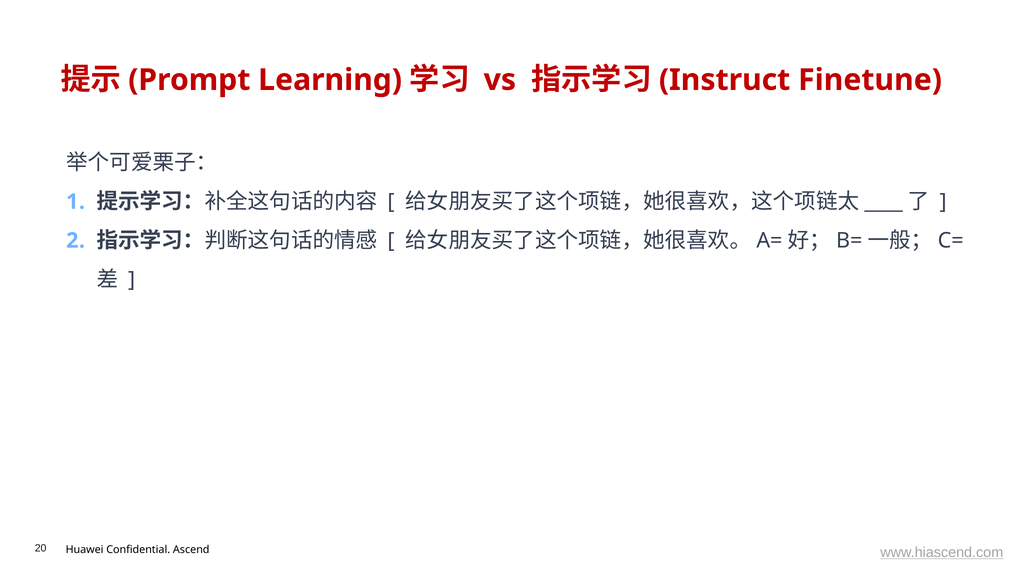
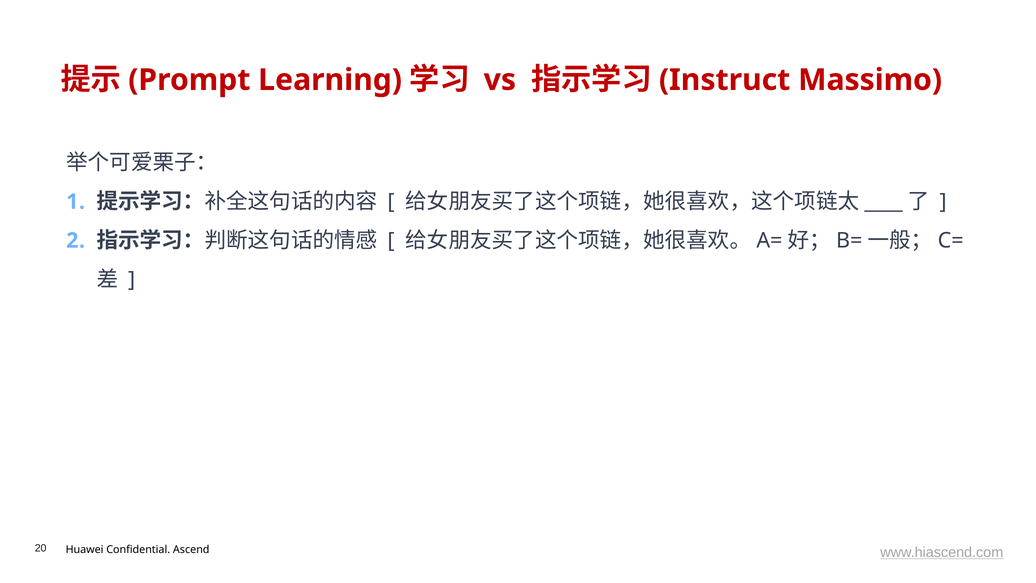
Finetune: Finetune -> Massimo
